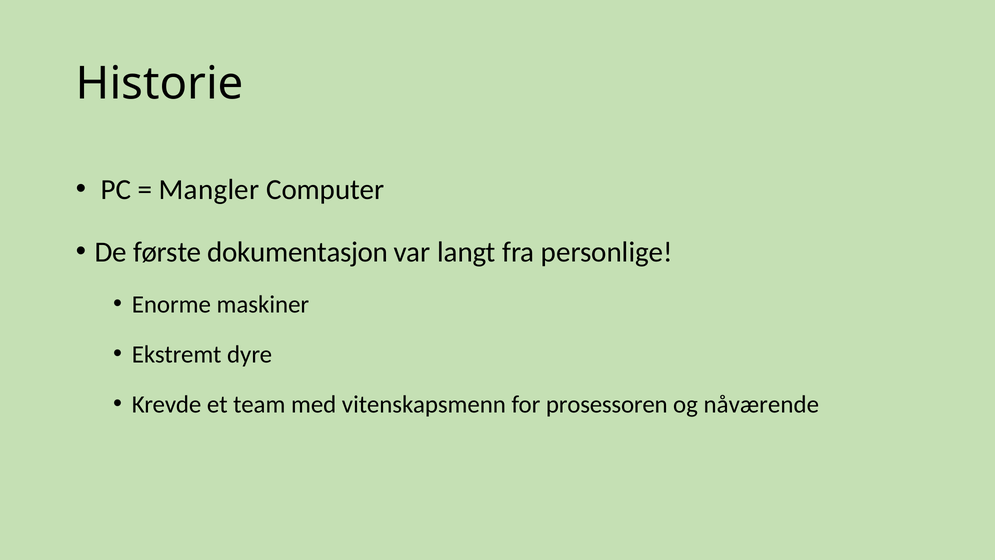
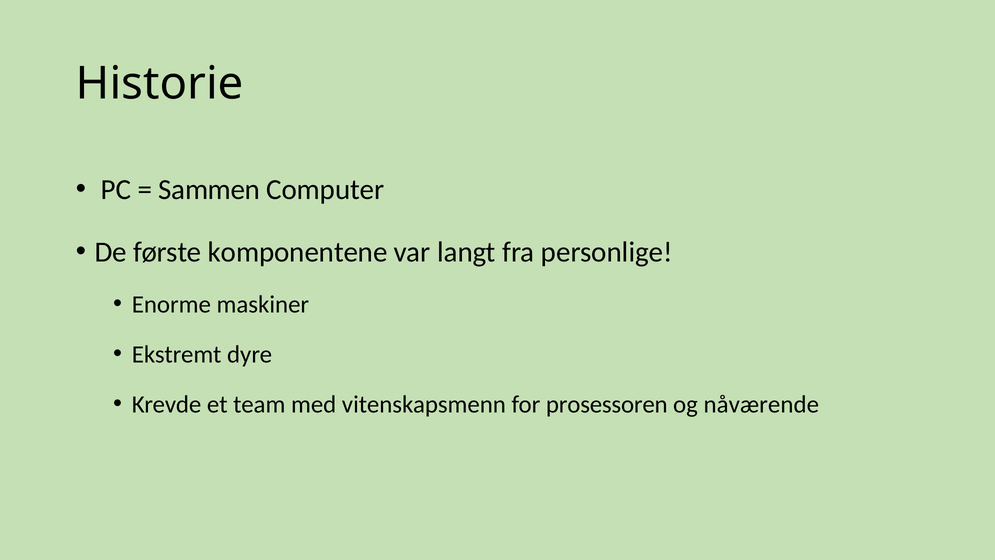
Mangler: Mangler -> Sammen
dokumentasjon: dokumentasjon -> komponentene
